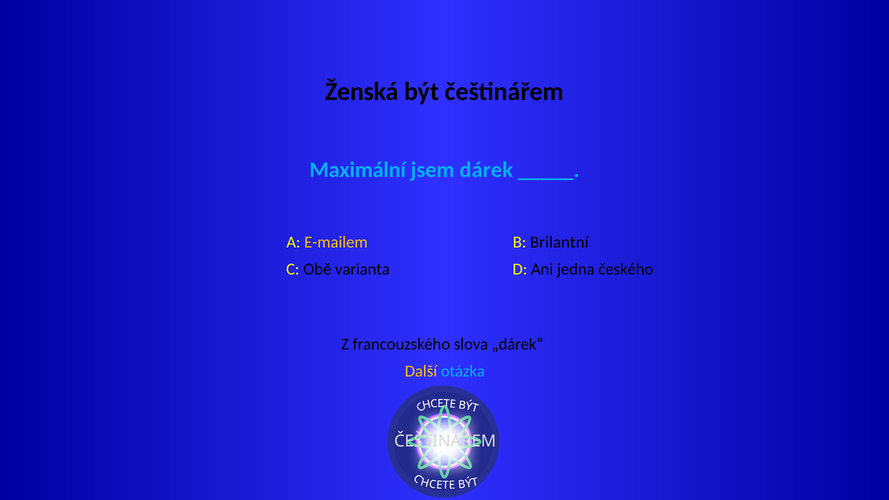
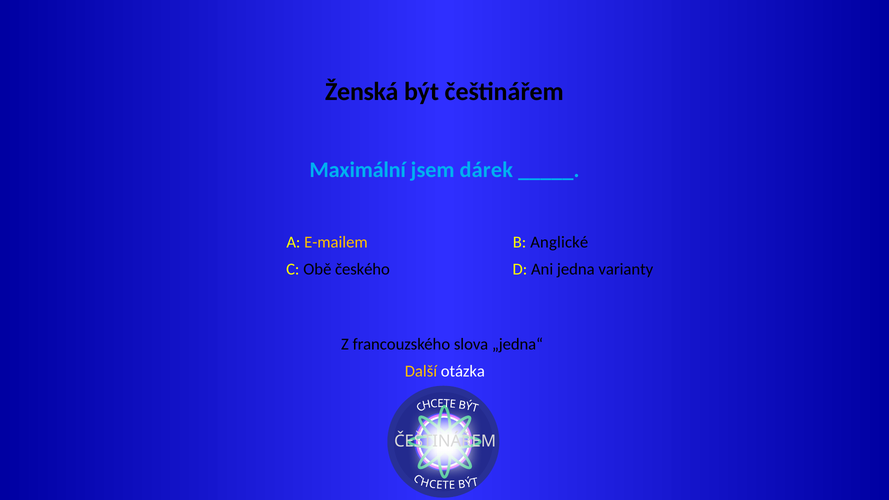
Brilantní: Brilantní -> Anglické
varianta: varianta -> českého
českého: českého -> varianty
„dárek“: „dárek“ -> „jedna“
otázka colour: light blue -> white
